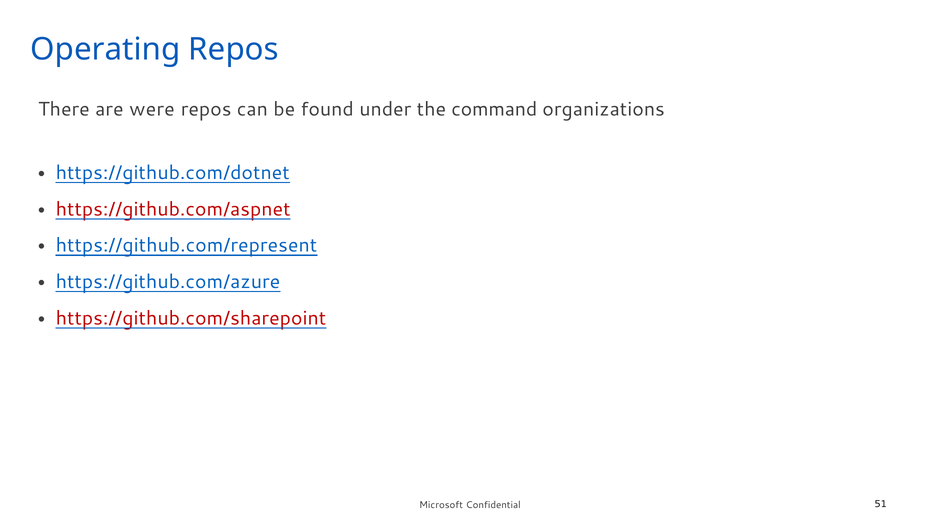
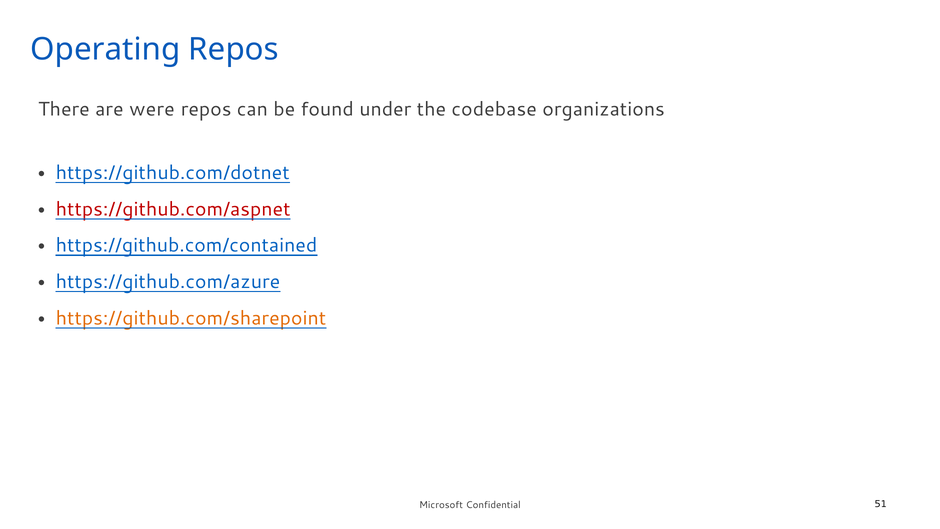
command: command -> codebase
https://github.com/represent: https://github.com/represent -> https://github.com/contained
https://github.com/sharepoint colour: red -> orange
